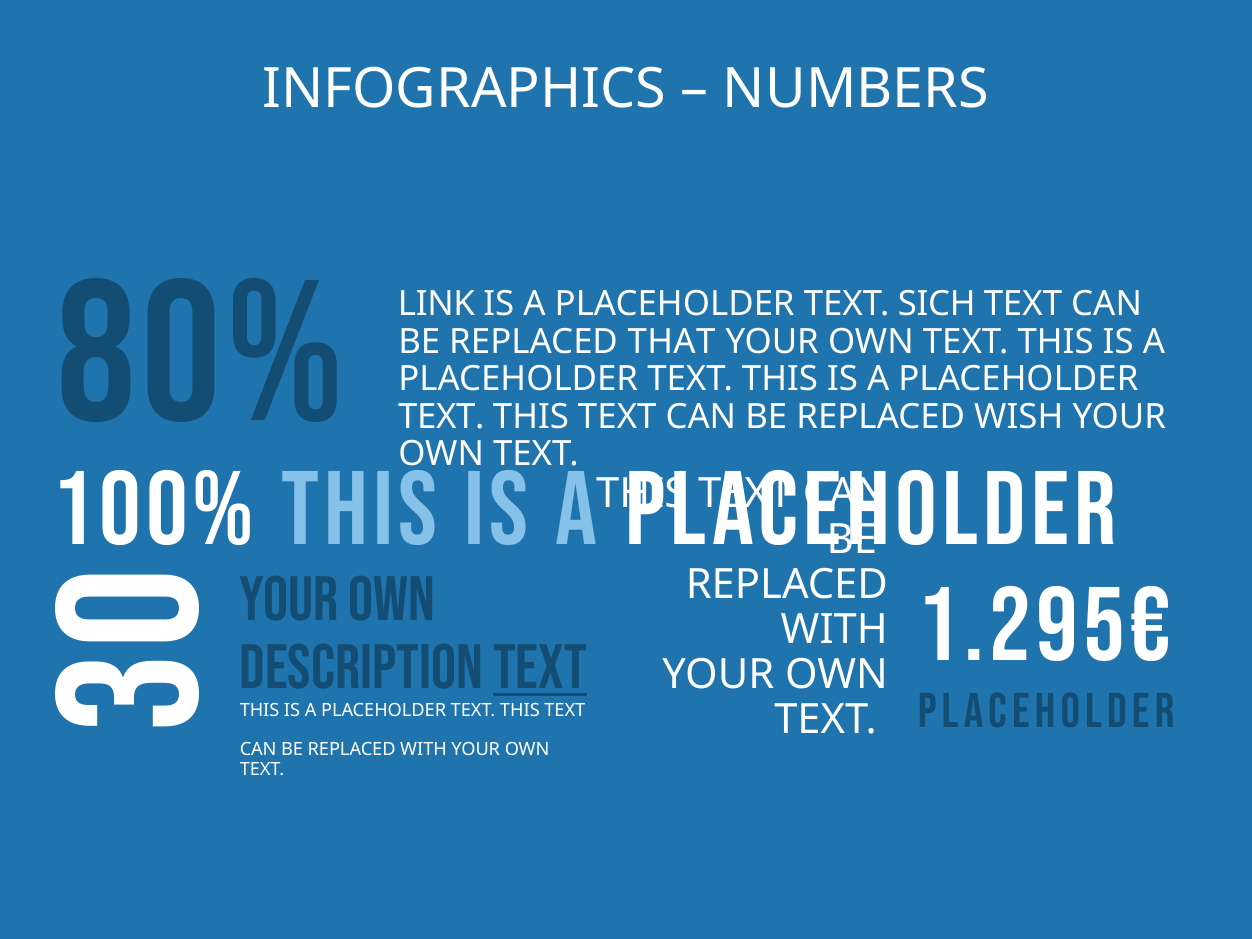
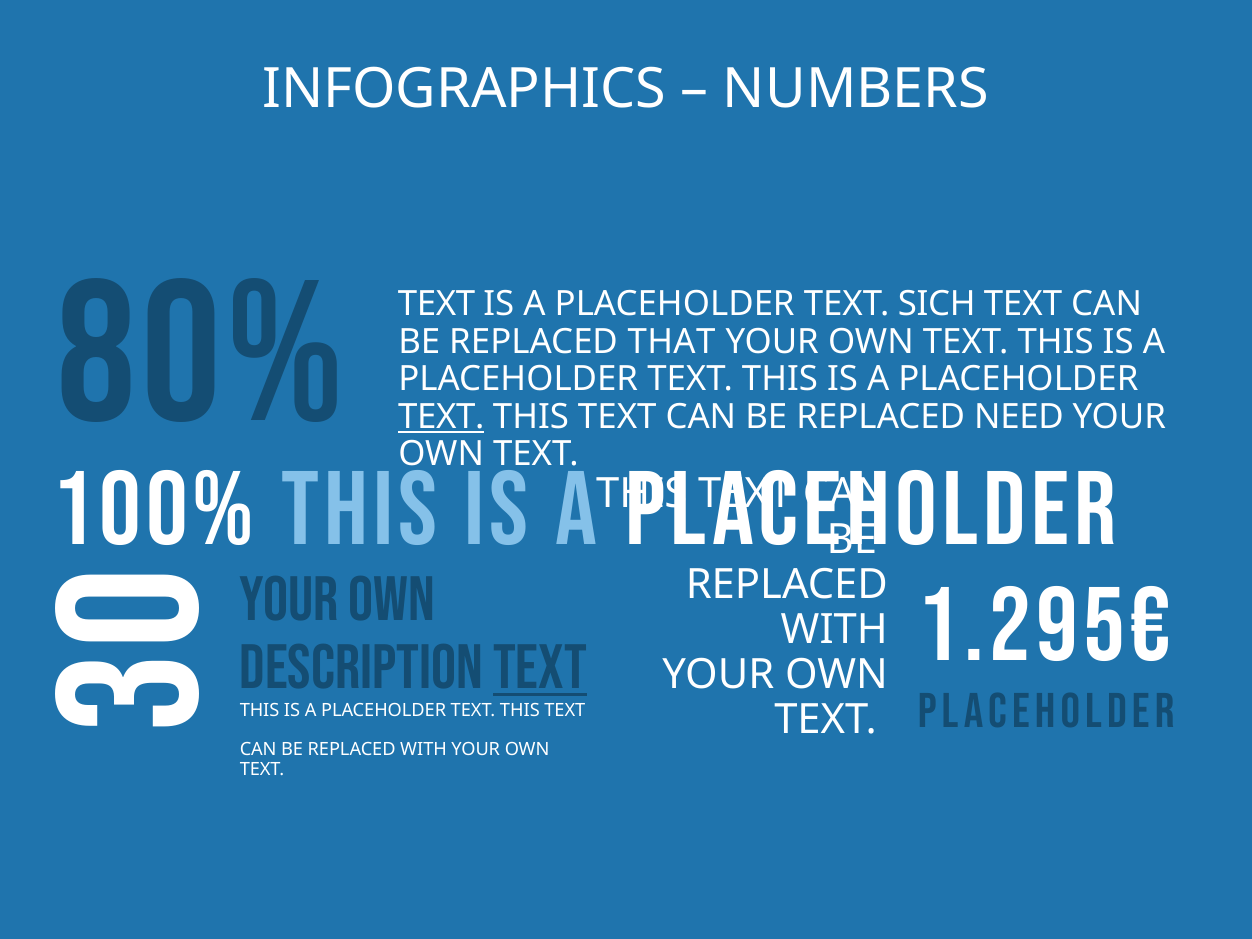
LINK at (436, 304): LINK -> TEXT
TEXT at (441, 417) underline: none -> present
WISH: WISH -> NEED
